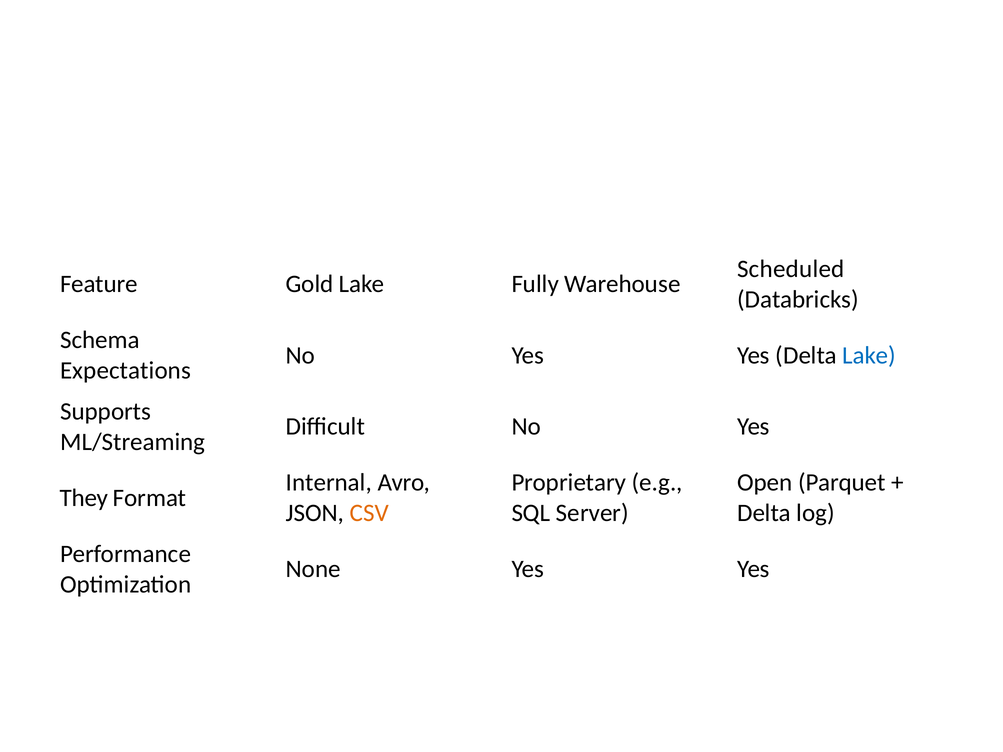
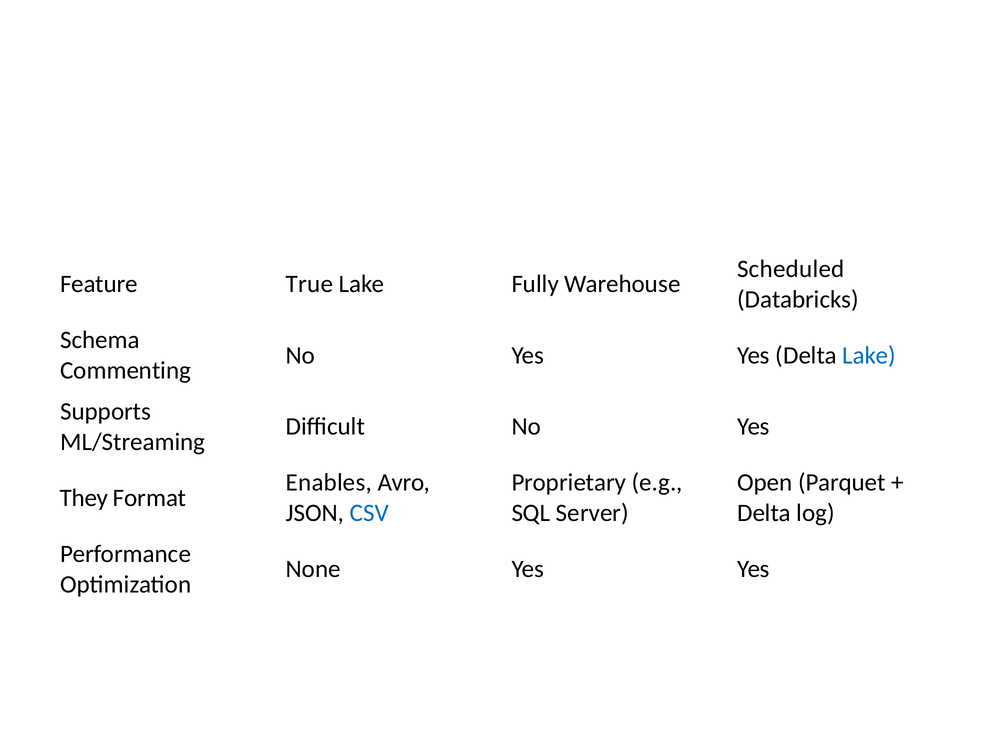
Gold: Gold -> True
Expectations: Expectations -> Commenting
Internal: Internal -> Enables
CSV colour: orange -> blue
